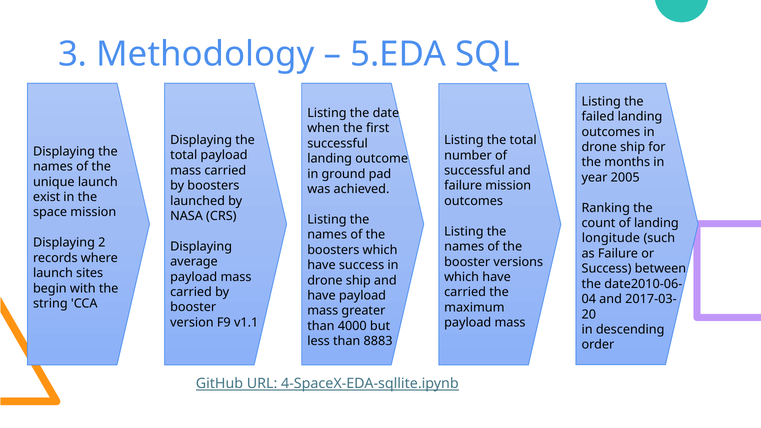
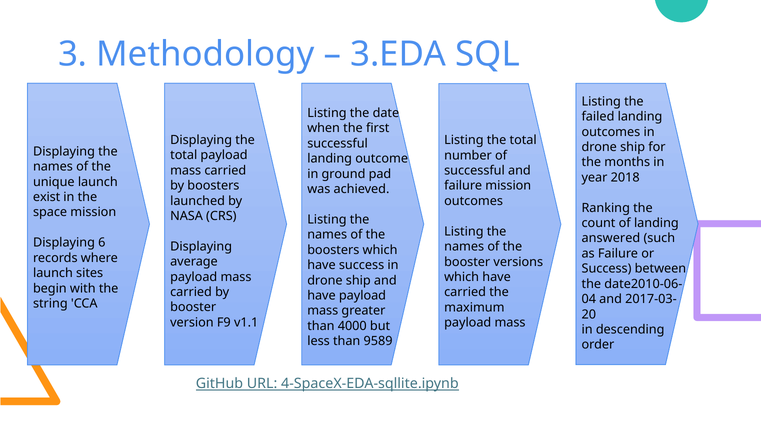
5.EDA: 5.EDA -> 3.EDA
2005: 2005 -> 2018
longitude: longitude -> answered
2: 2 -> 6
8883: 8883 -> 9589
